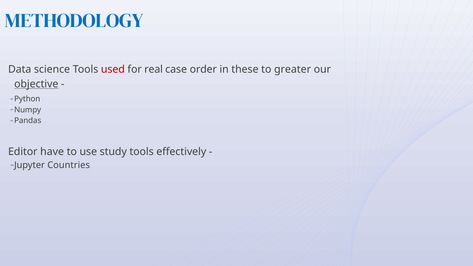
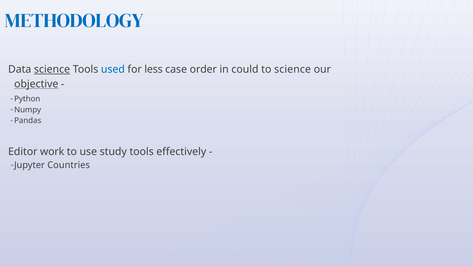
science at (52, 70) underline: none -> present
used colour: red -> blue
real: real -> less
these: these -> could
to greater: greater -> science
have: have -> work
